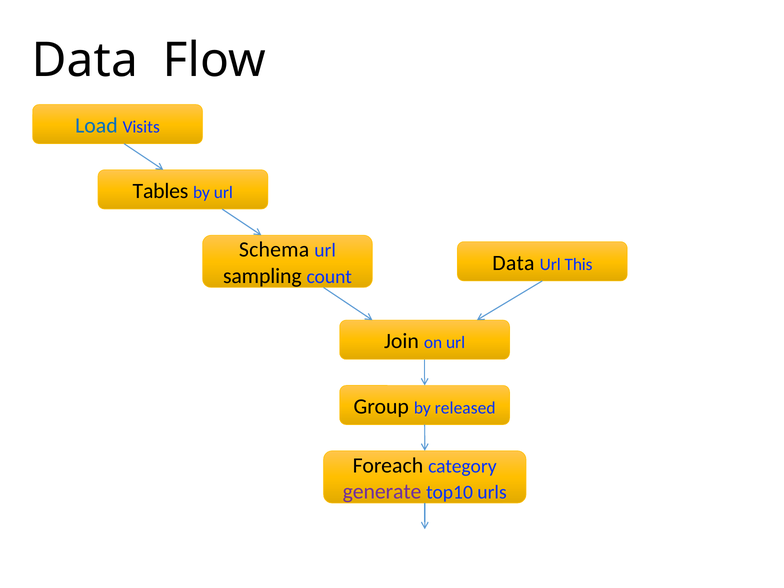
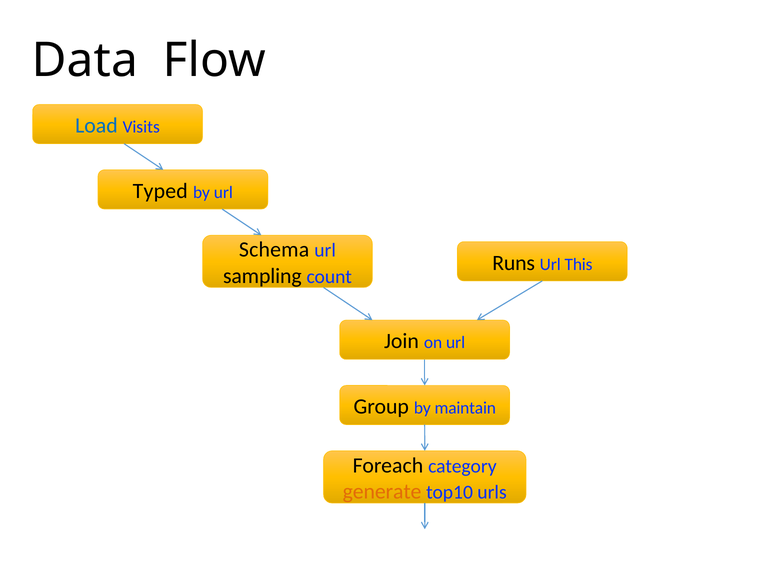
Tables: Tables -> Typed
Data at (513, 263): Data -> Runs
released: released -> maintain
generate colour: purple -> orange
